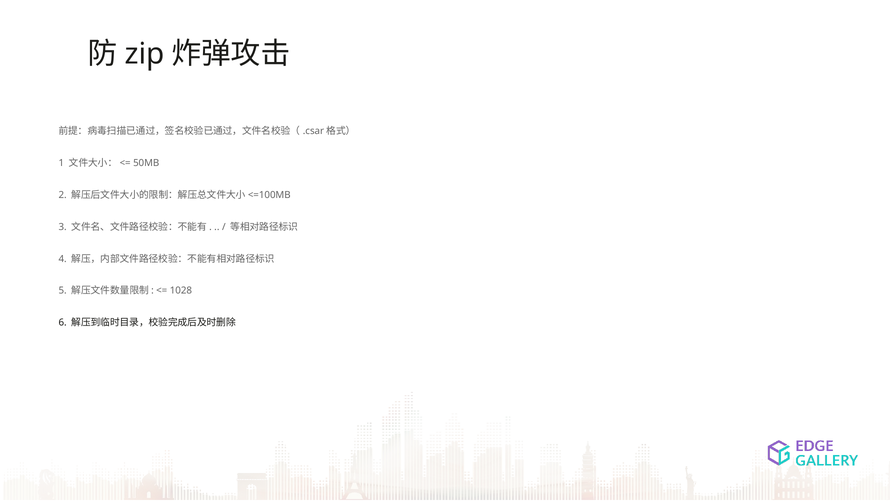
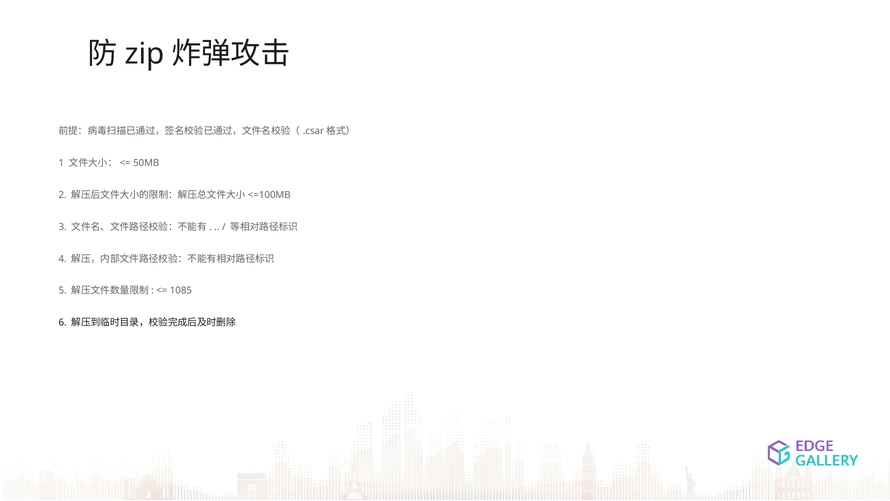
1028: 1028 -> 1085
